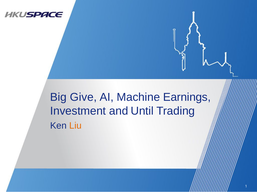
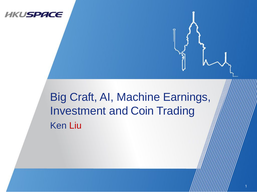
Give: Give -> Craft
Until: Until -> Coin
Liu colour: orange -> red
